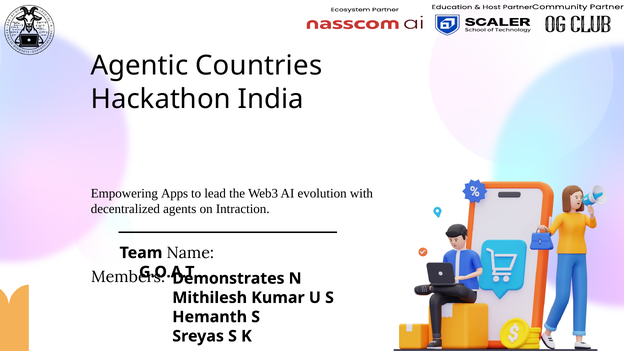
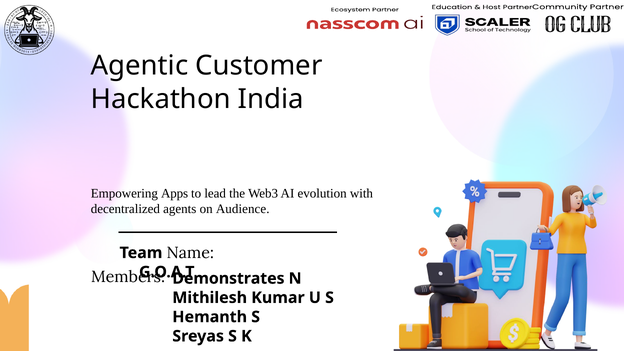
Countries: Countries -> Customer
Intraction: Intraction -> Audience
